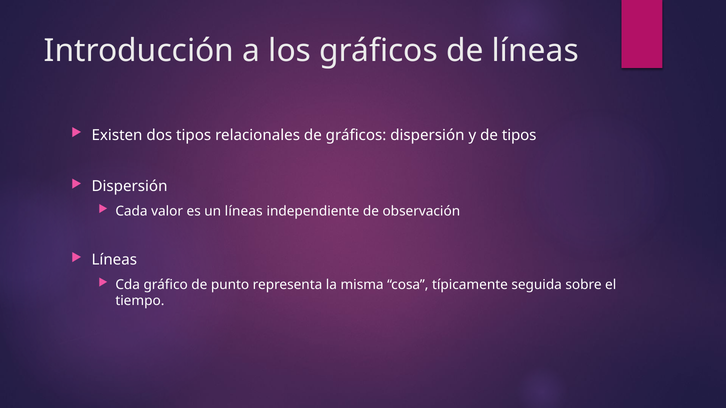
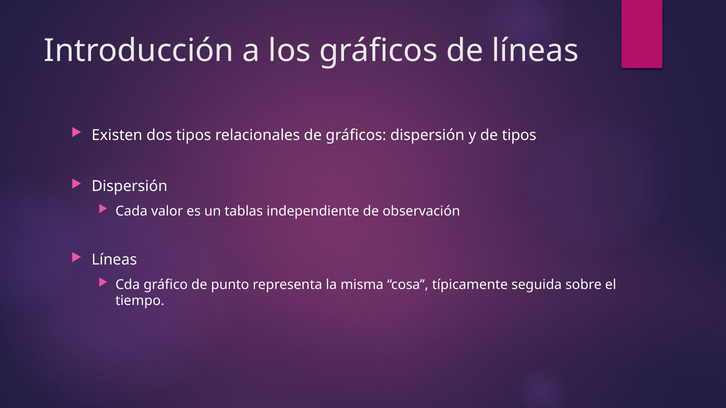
un líneas: líneas -> tablas
